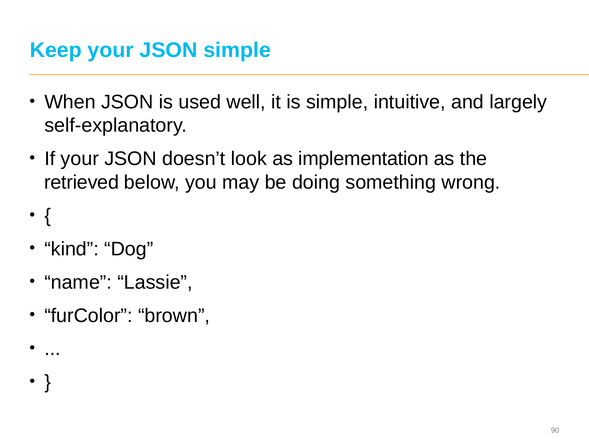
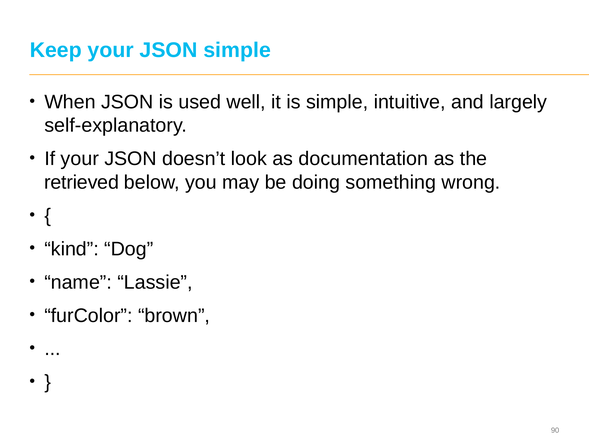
implementation: implementation -> documentation
